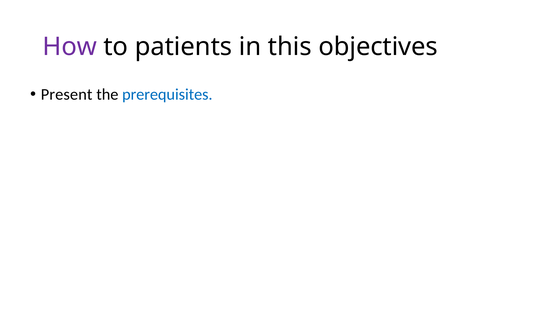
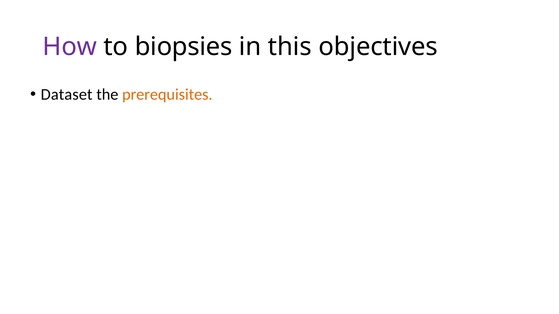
patients: patients -> biopsies
Present: Present -> Dataset
prerequisites colour: blue -> orange
